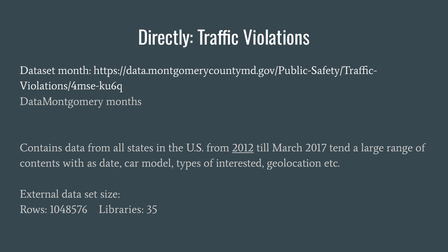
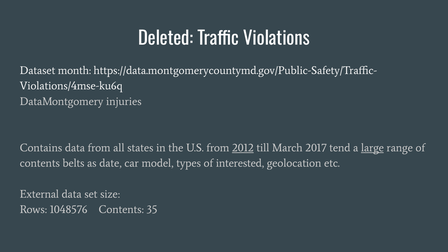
Directly: Directly -> Deleted
months: months -> injuries
large underline: none -> present
with: with -> belts
1048576 Libraries: Libraries -> Contents
